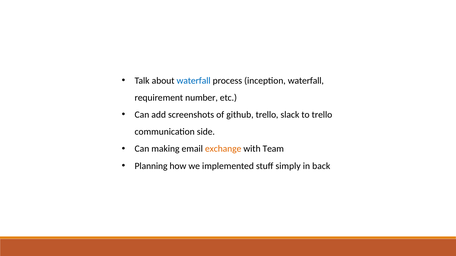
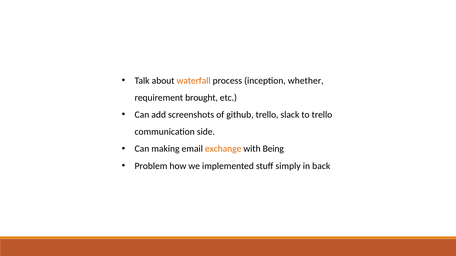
waterfall at (194, 81) colour: blue -> orange
inception waterfall: waterfall -> whether
number: number -> brought
Team: Team -> Being
Planning: Planning -> Problem
